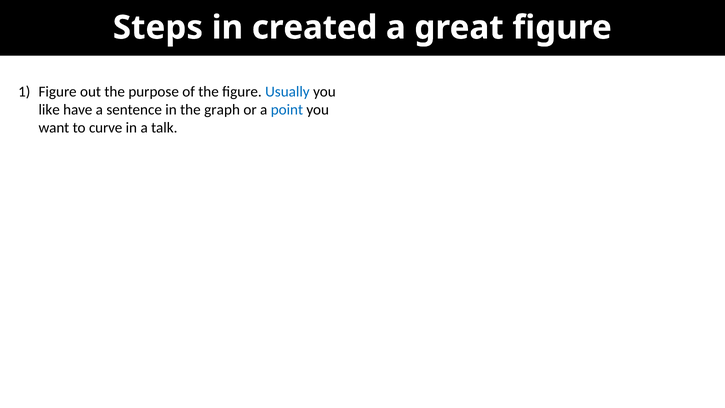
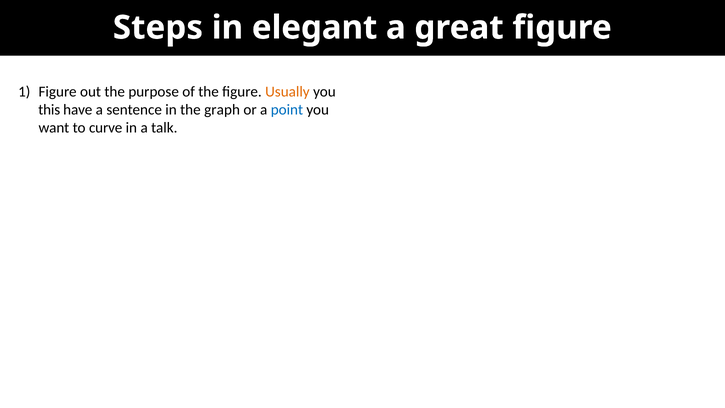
created: created -> elegant
Usually colour: blue -> orange
like: like -> this
